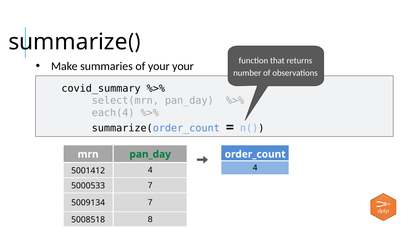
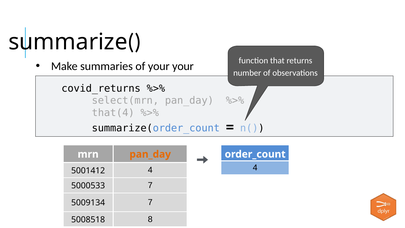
covid_summary: covid_summary -> covid_returns
each(4: each(4 -> that(4
pan_day at (150, 154) colour: green -> orange
